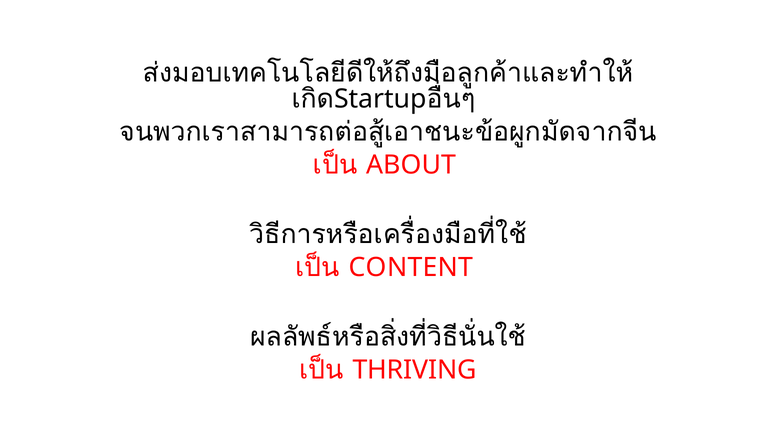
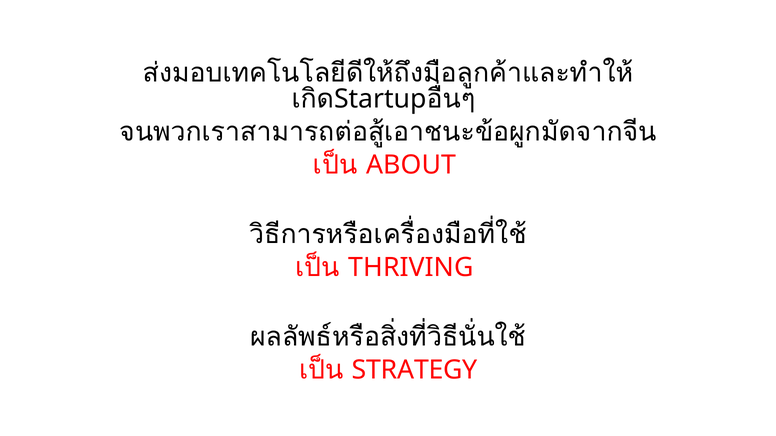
CONTENT: CONTENT -> THRIVING
THRIVING: THRIVING -> STRATEGY
